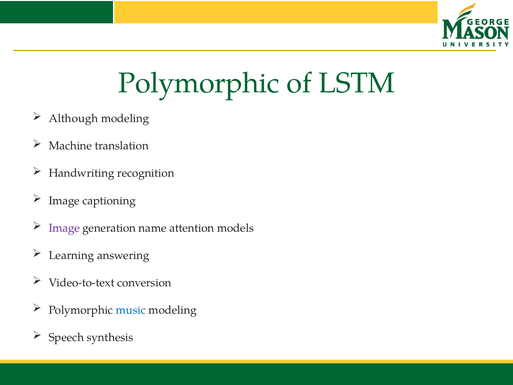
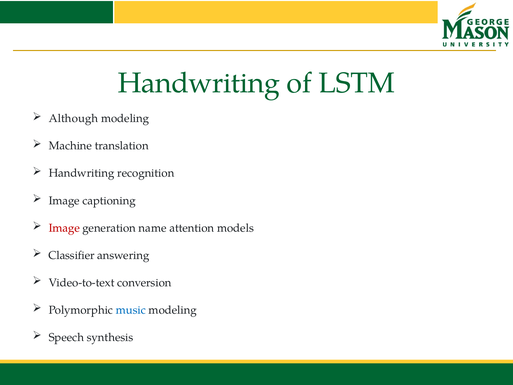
Polymorphic at (199, 83): Polymorphic -> Handwriting
Image at (64, 228) colour: purple -> red
Learning: Learning -> Classifier
